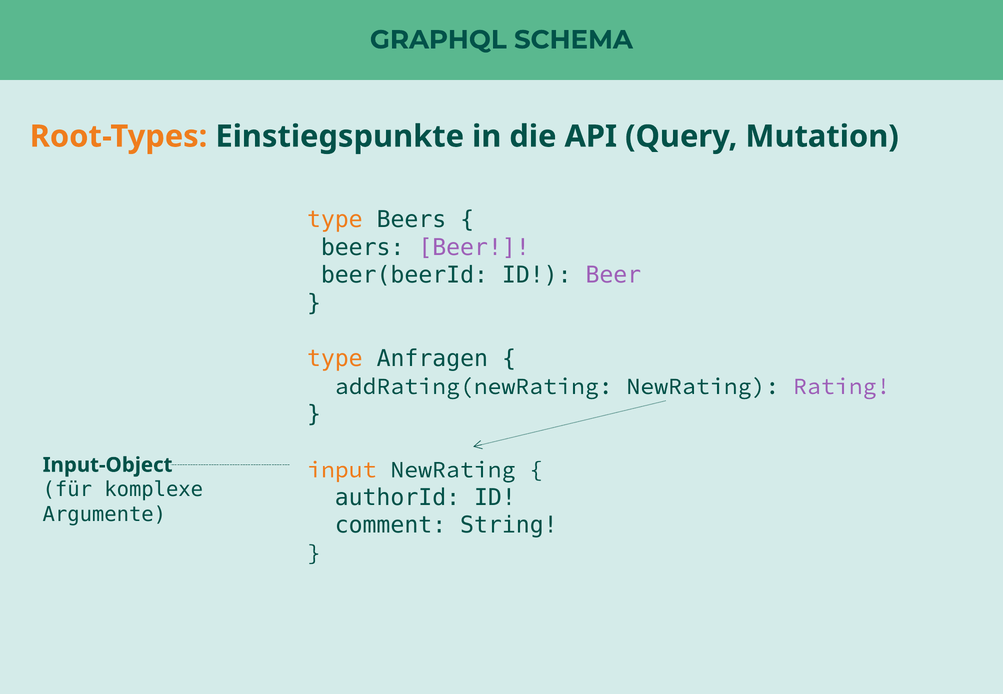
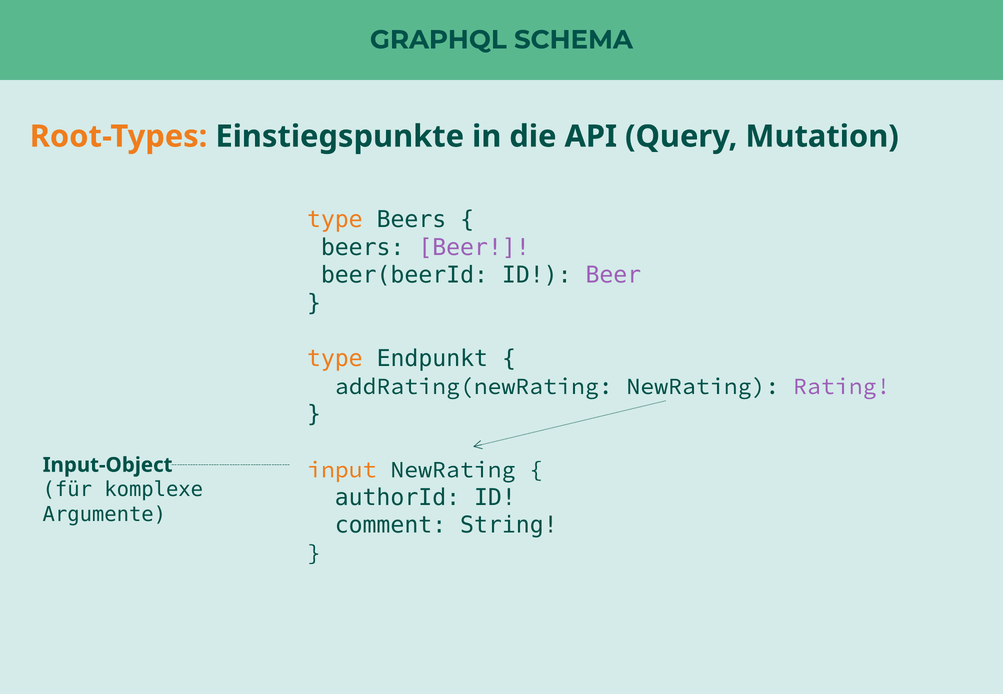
Anfragen: Anfragen -> Endpunkt
